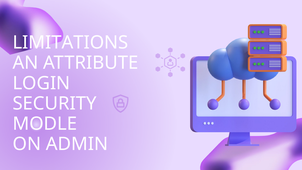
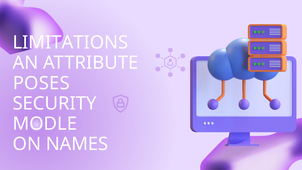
LOGIN: LOGIN -> POSES
ADMIN: ADMIN -> NAMES
